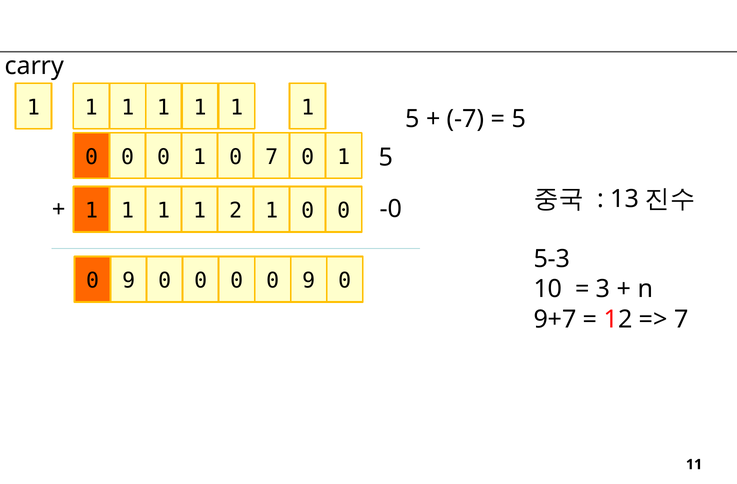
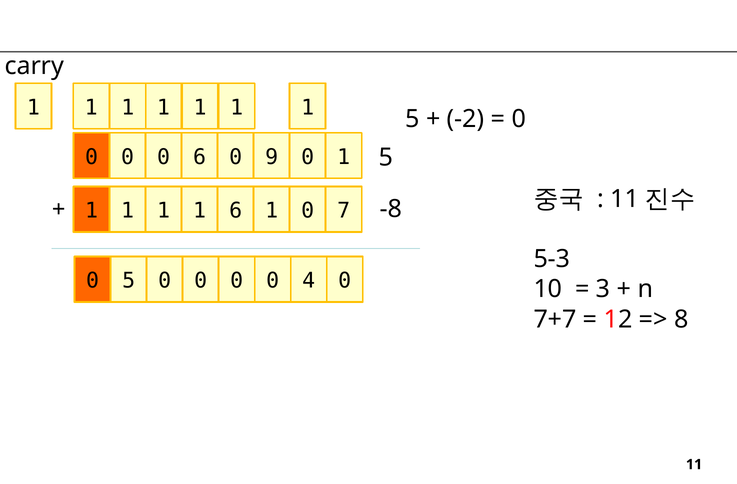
-7: -7 -> -2
5 at (519, 119): 5 -> 0
0 0 1: 1 -> 6
0 7: 7 -> 9
13 at (625, 199): 13 -> 11
1 2: 2 -> 6
1 0 0: 0 -> 7
-0: -0 -> -8
9 at (129, 281): 9 -> 5
0 0 9: 9 -> 4
9+7: 9+7 -> 7+7
7 at (681, 319): 7 -> 8
